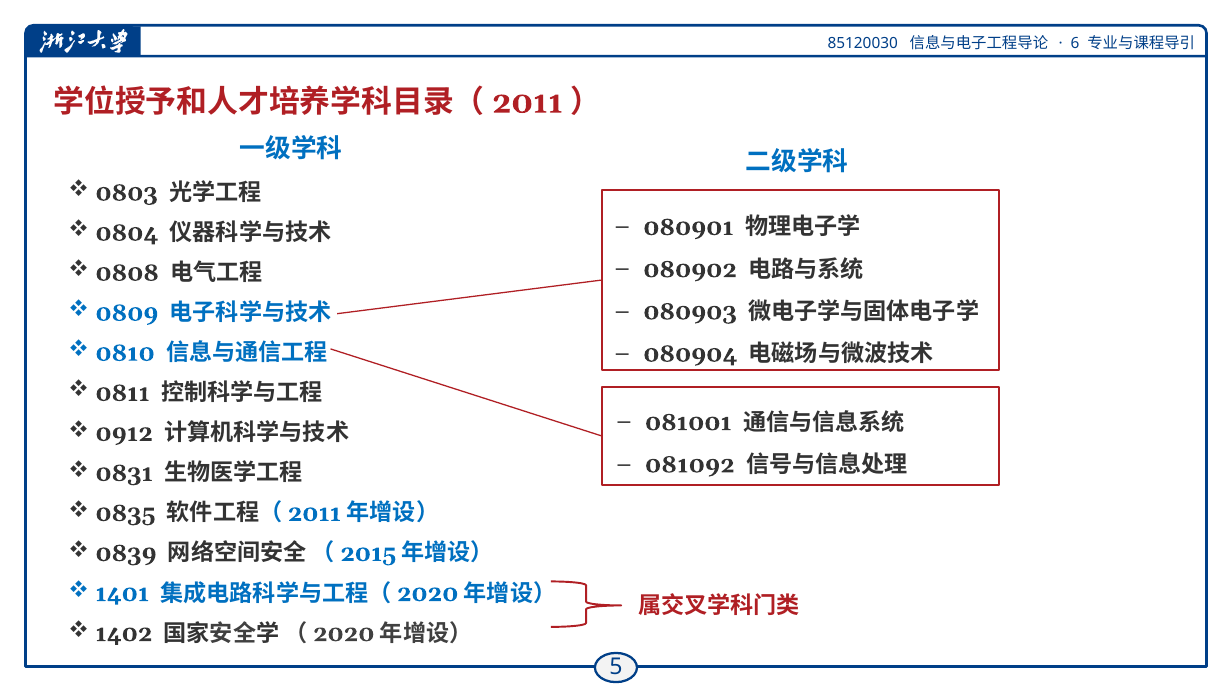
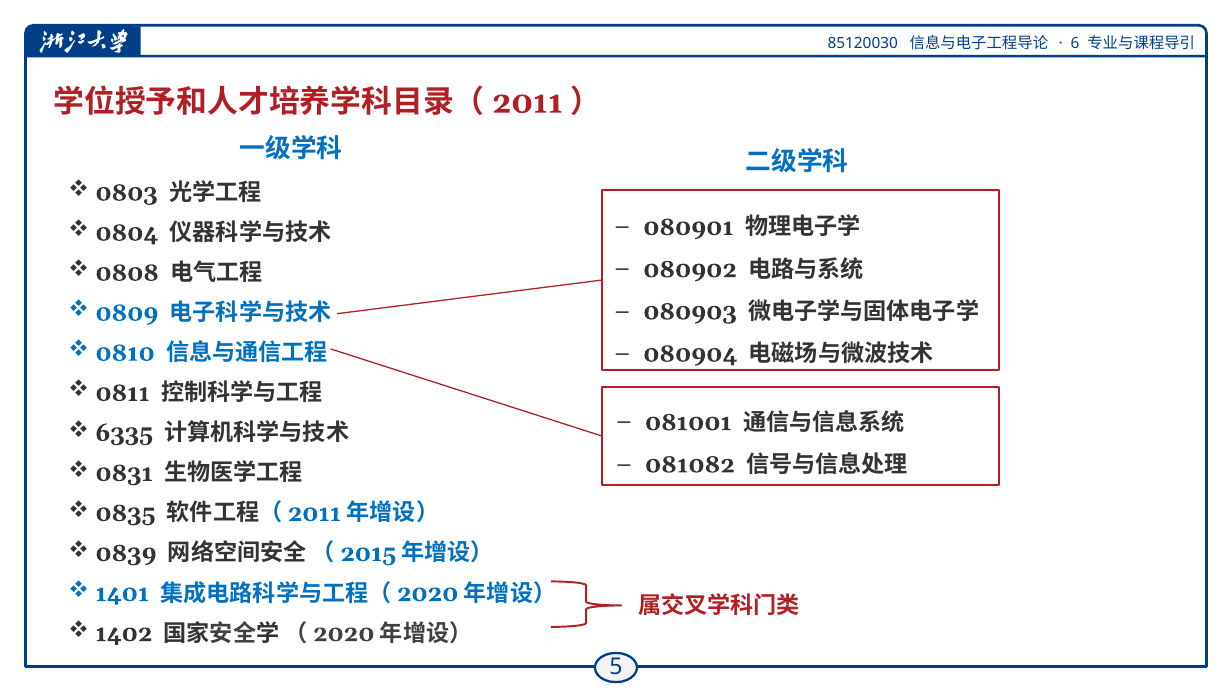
0912: 0912 -> 6335
081092: 081092 -> 081082
